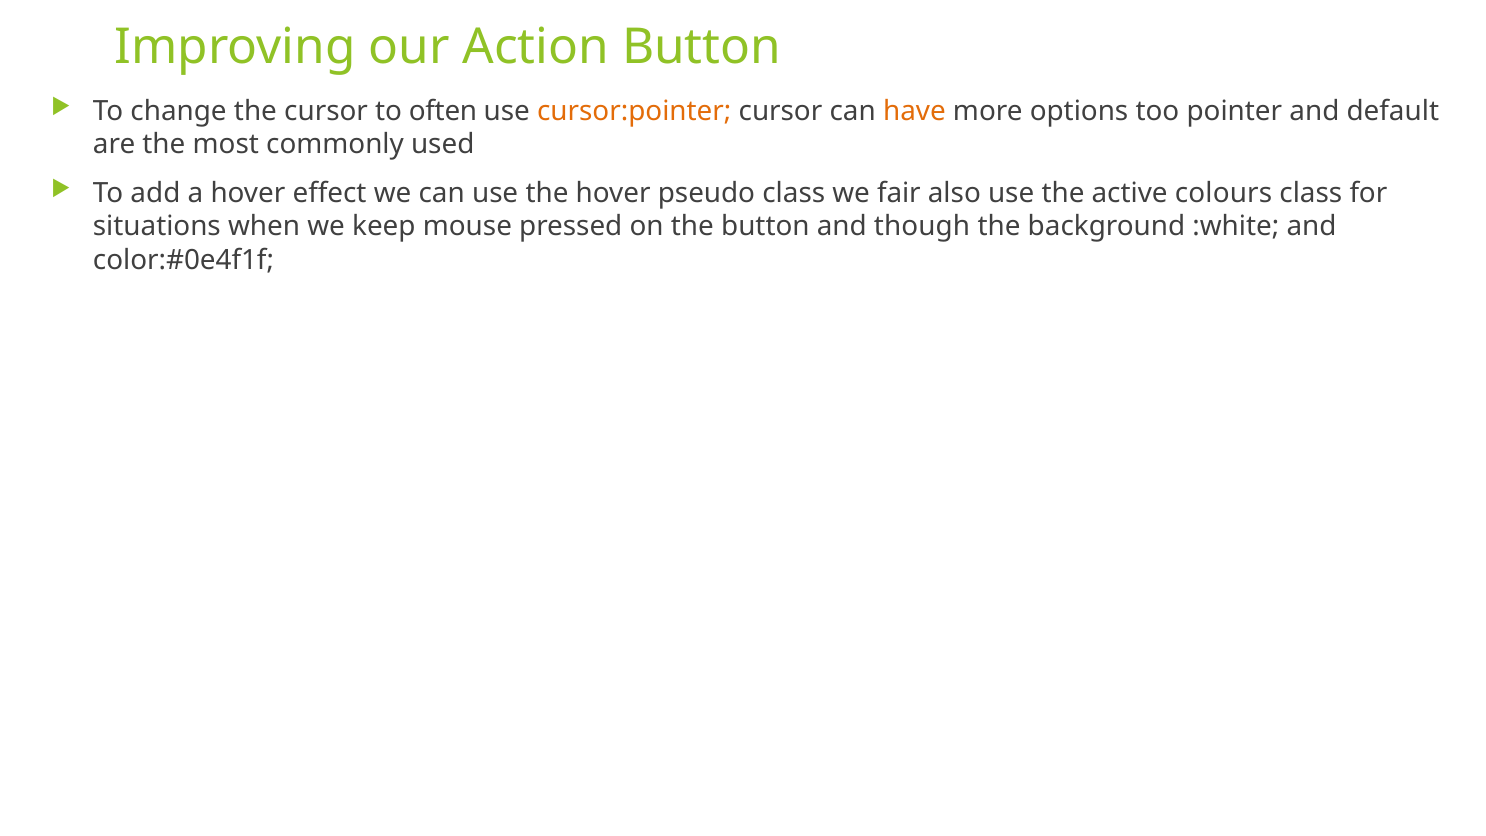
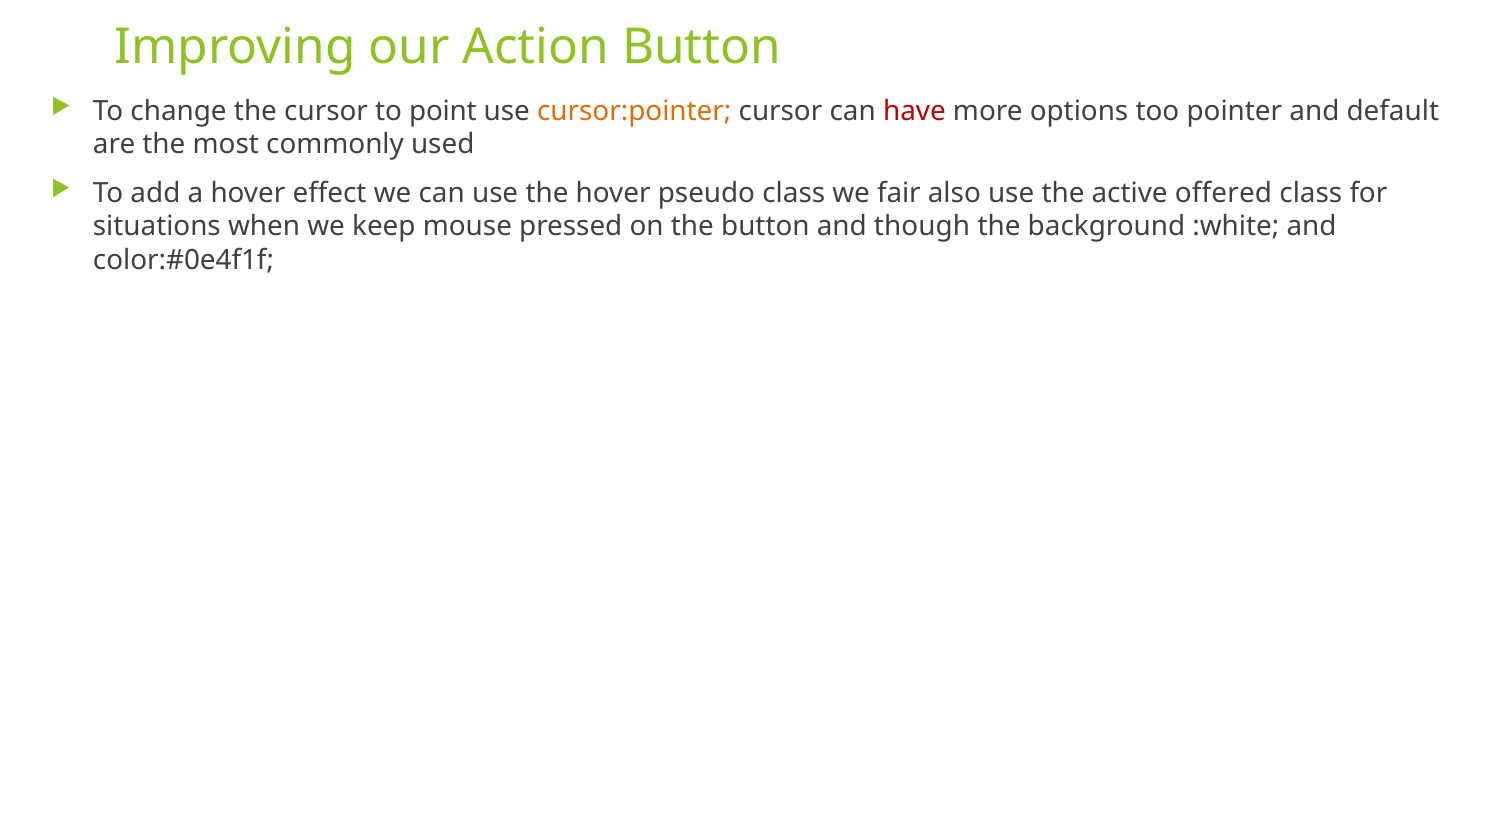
often: often -> point
have colour: orange -> red
colours: colours -> offered
